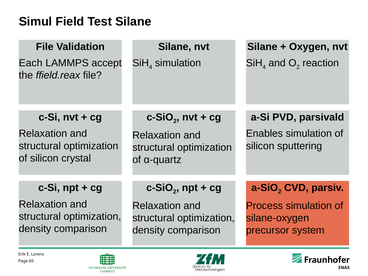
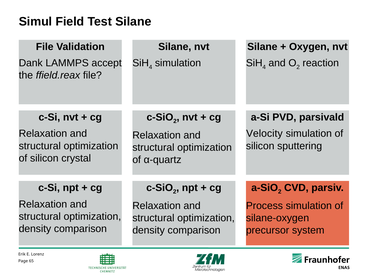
Each: Each -> Dank
Enables: Enables -> Velocity
